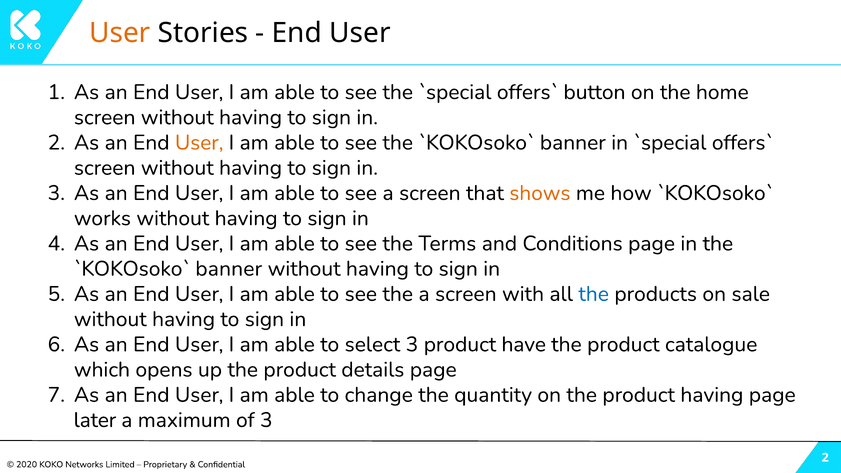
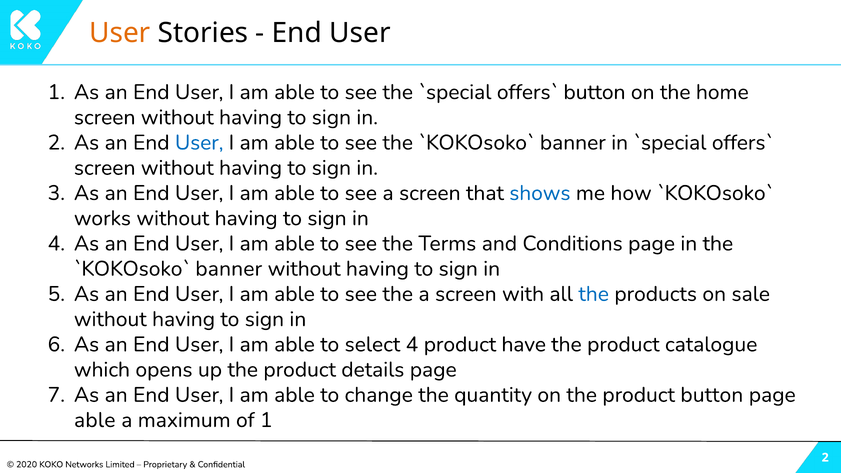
User at (199, 143) colour: orange -> blue
shows colour: orange -> blue
select 3: 3 -> 4
product having: having -> button
later at (95, 420): later -> able
of 3: 3 -> 1
